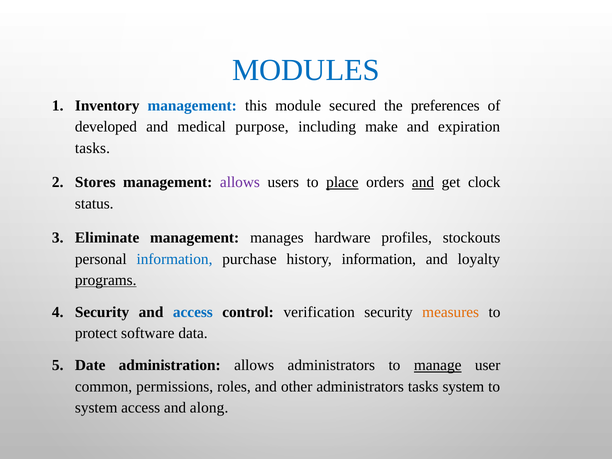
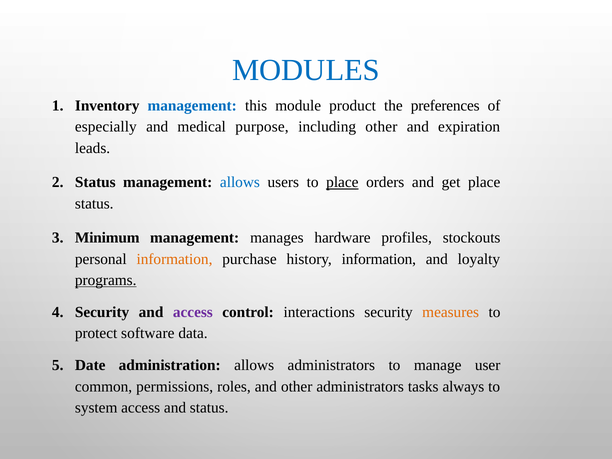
secured: secured -> product
developed: developed -> especially
including make: make -> other
tasks at (92, 148): tasks -> leads
Stores at (95, 182): Stores -> Status
allows at (240, 182) colour: purple -> blue
and at (423, 182) underline: present -> none
get clock: clock -> place
Eliminate: Eliminate -> Minimum
information at (174, 259) colour: blue -> orange
access at (193, 312) colour: blue -> purple
verification: verification -> interactions
manage underline: present -> none
tasks system: system -> always
and along: along -> status
